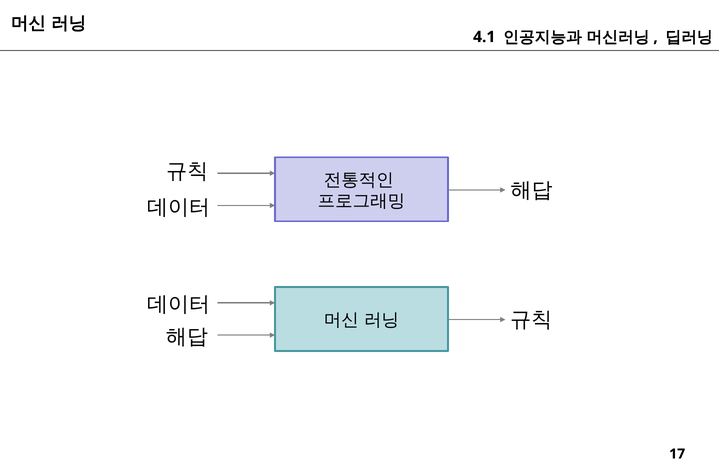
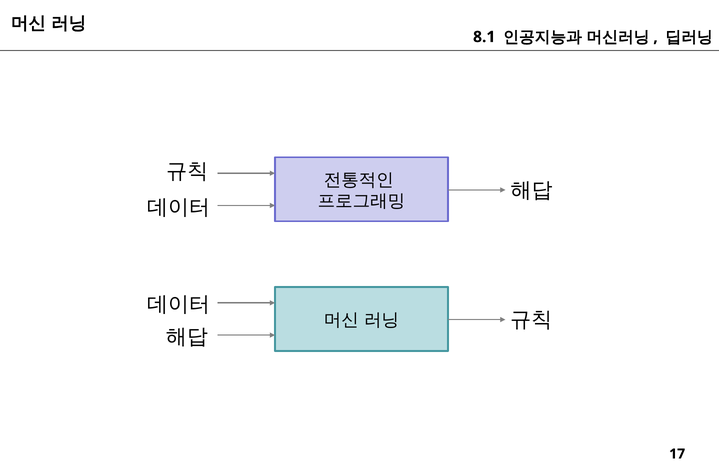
4.1: 4.1 -> 8.1
